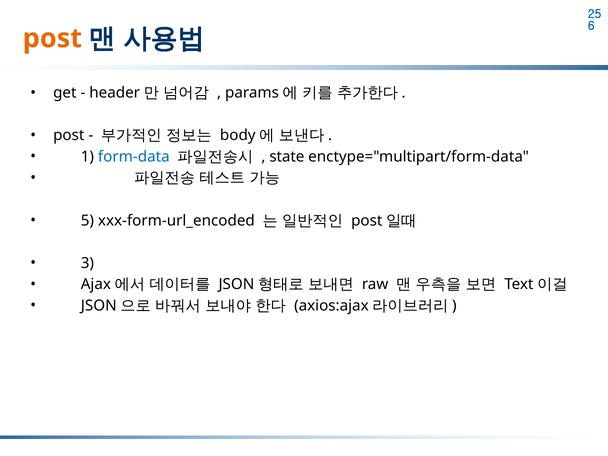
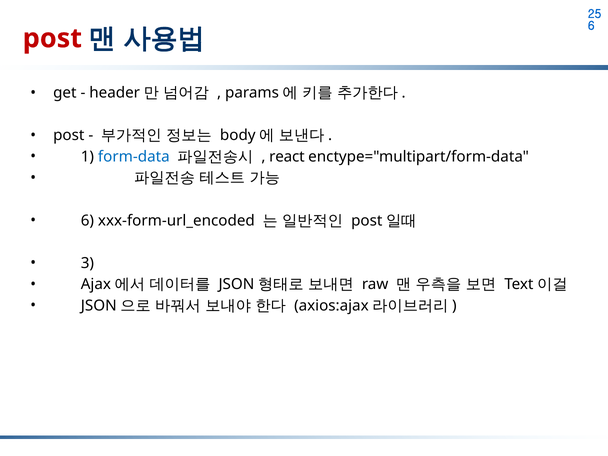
post at (52, 38) colour: orange -> red
state: state -> react
5 at (87, 220): 5 -> 6
